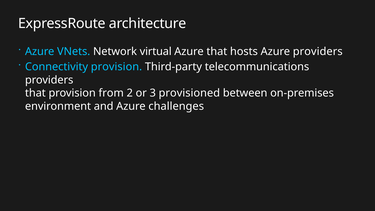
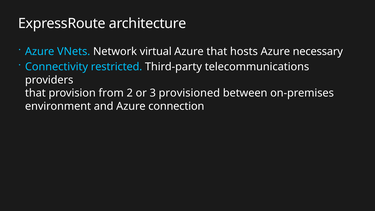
Azure providers: providers -> necessary
Connectivity provision: provision -> restricted
challenges: challenges -> connection
